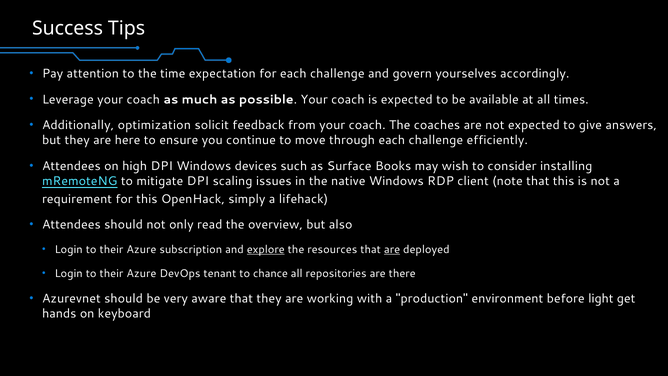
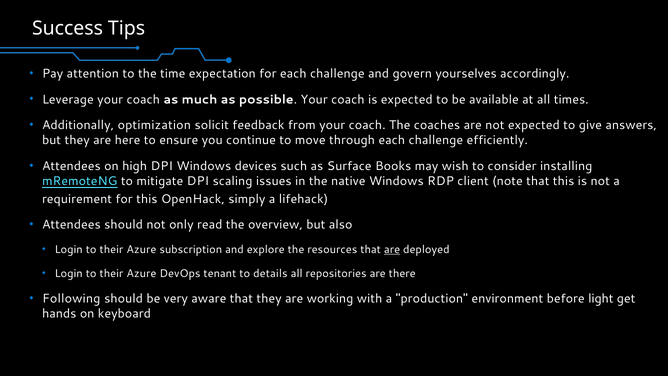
explore underline: present -> none
chance: chance -> details
Azurevnet: Azurevnet -> Following
